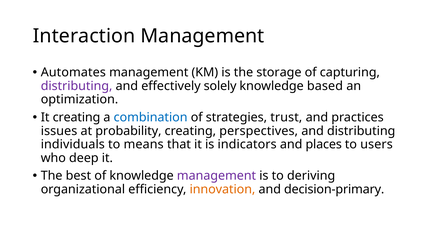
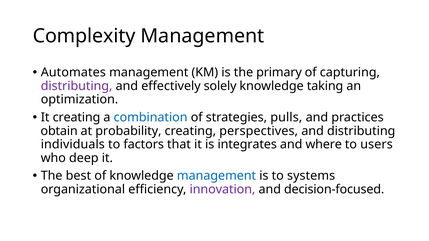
Interaction: Interaction -> Complexity
storage: storage -> primary
based: based -> taking
trust: trust -> pulls
issues: issues -> obtain
means: means -> factors
indicators: indicators -> integrates
places: places -> where
management at (216, 176) colour: purple -> blue
deriving: deriving -> systems
innovation colour: orange -> purple
decision-primary: decision-primary -> decision-focused
